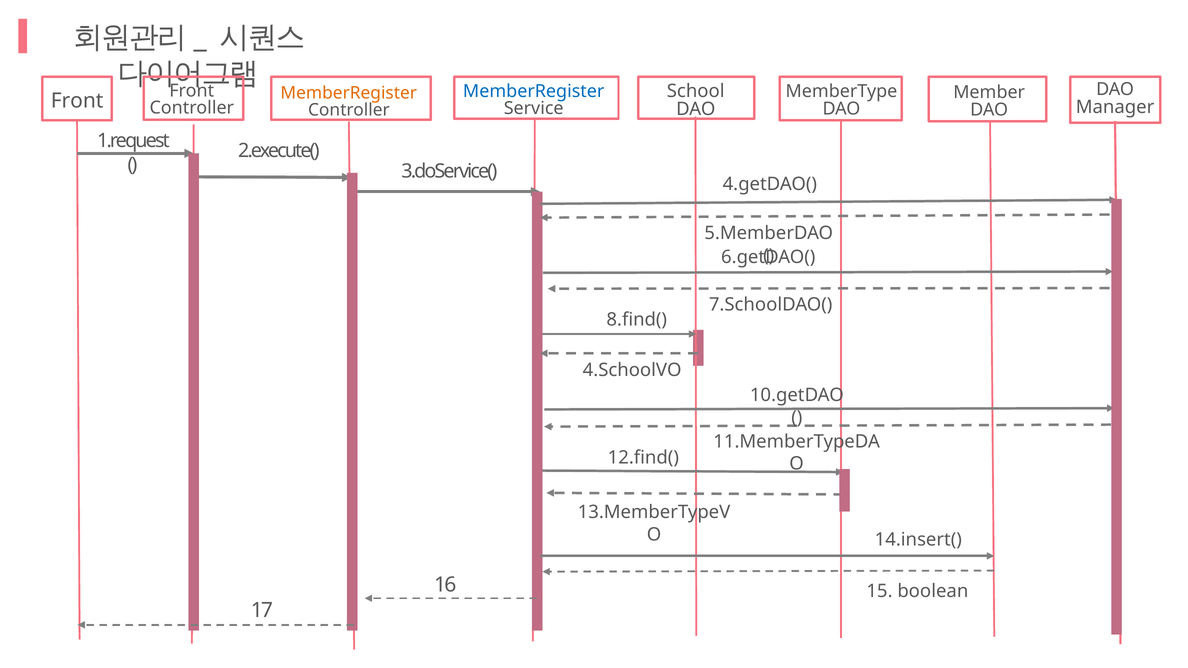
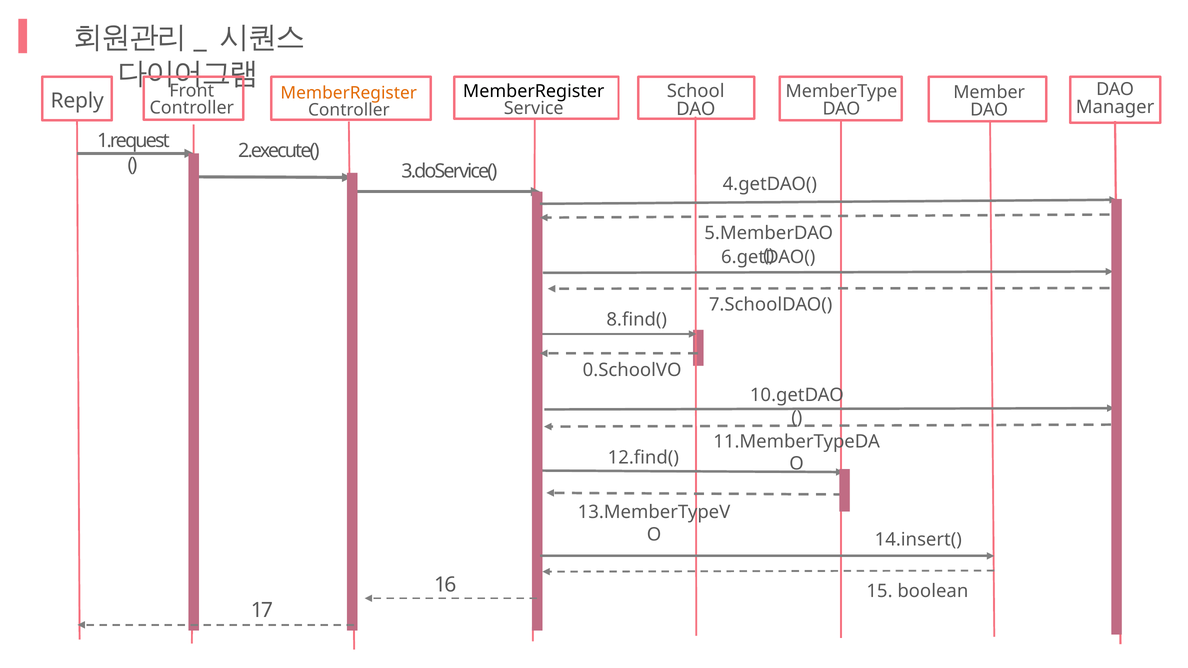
MemberRegister at (534, 91) colour: blue -> black
Front at (77, 101): Front -> Reply
4.SchoolVO: 4.SchoolVO -> 0.SchoolVO
